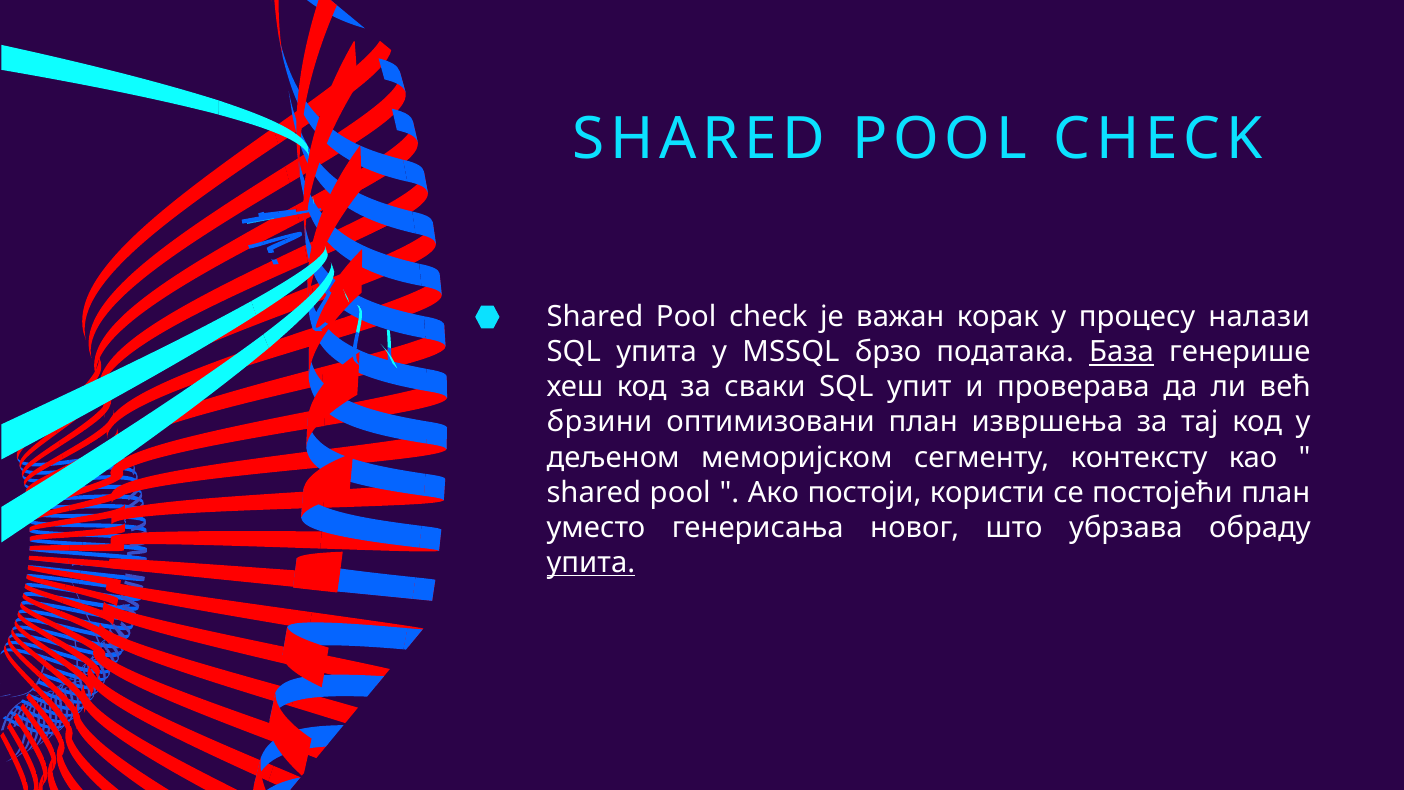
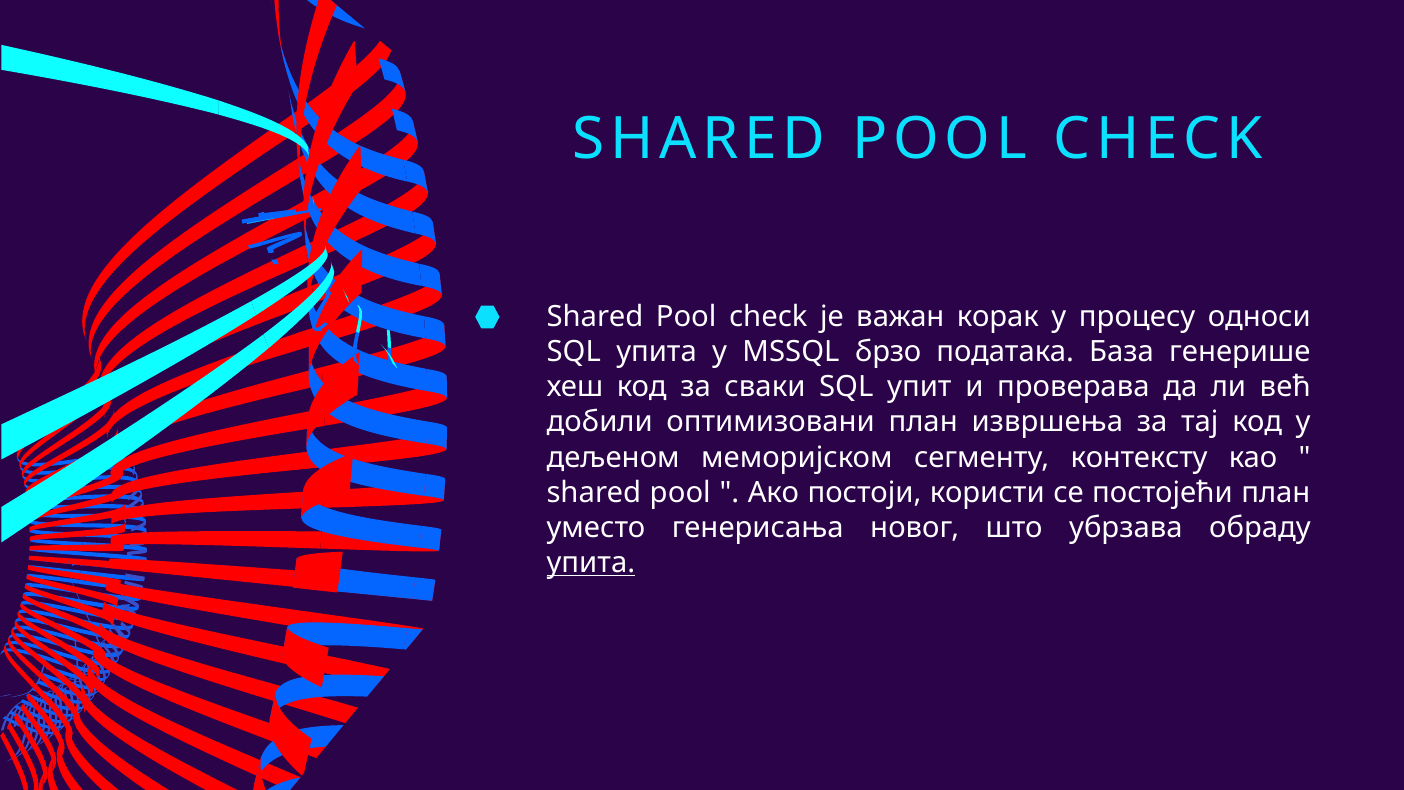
налази: налази -> односи
База underline: present -> none
брзини: брзини -> добили
